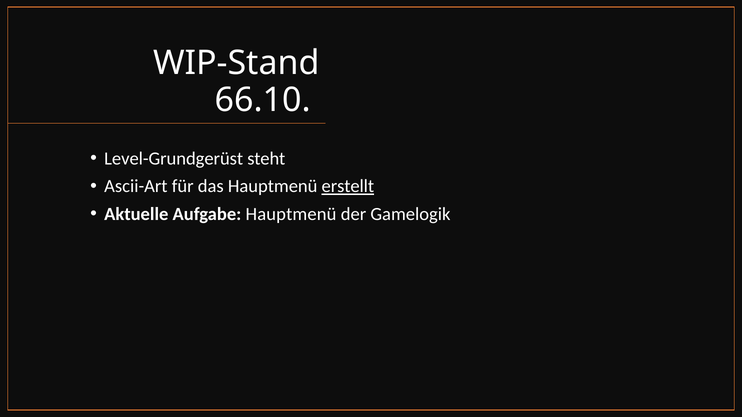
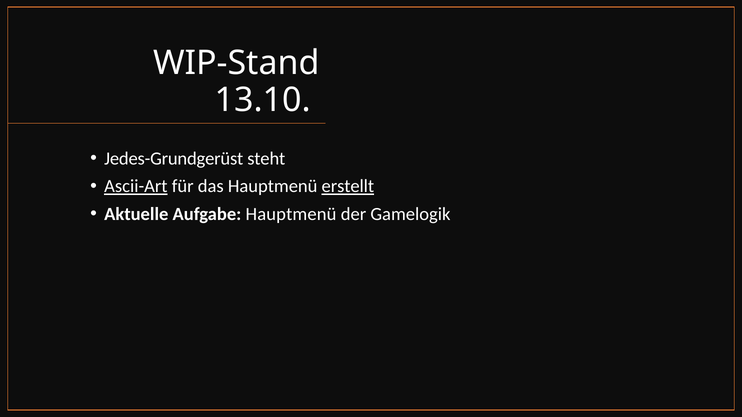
66.10: 66.10 -> 13.10
Level-Grundgerüst: Level-Grundgerüst -> Jedes-Grundgerüst
Ascii-Art underline: none -> present
